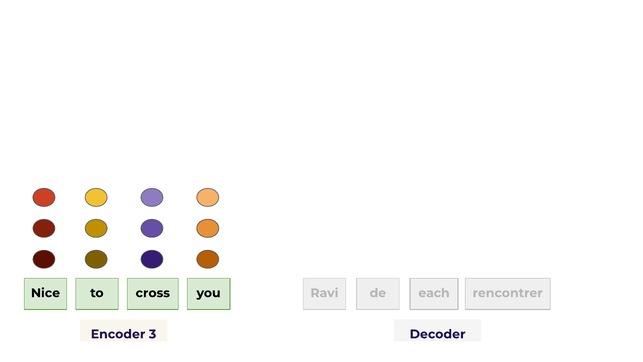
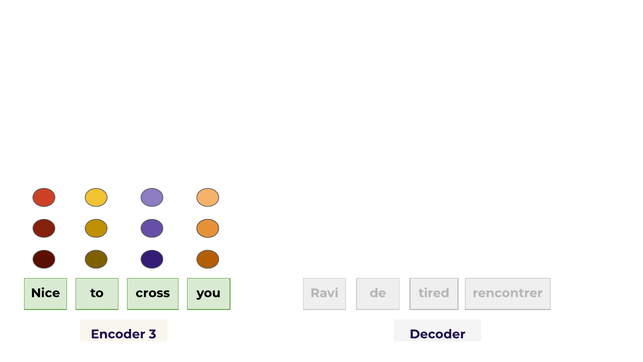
each: each -> tired
